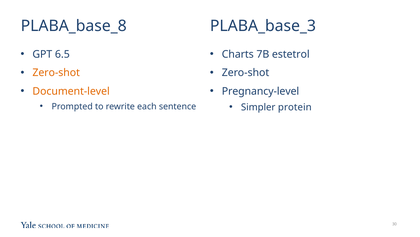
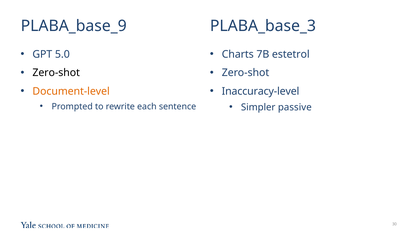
PLABA_base_8: PLABA_base_8 -> PLABA_base_9
6.5: 6.5 -> 5.0
Zero-shot at (56, 73) colour: orange -> black
Pregnancy-level: Pregnancy-level -> Inaccuracy-level
protein: protein -> passive
